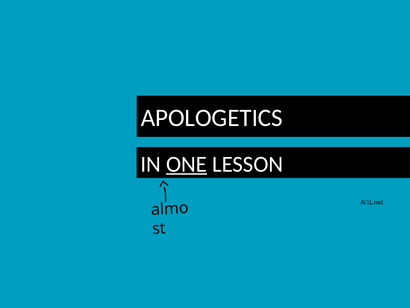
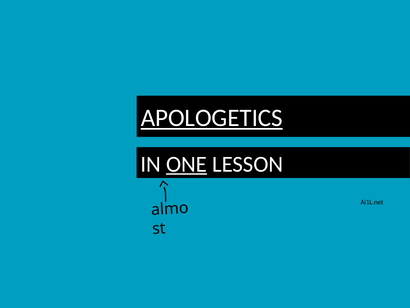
APOLOGETICS underline: none -> present
